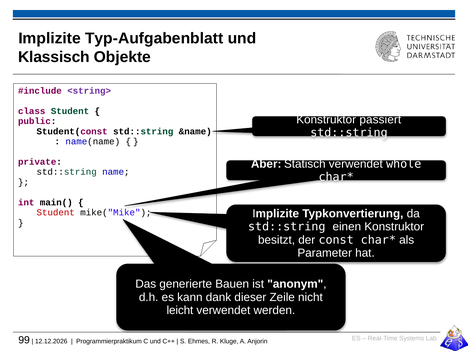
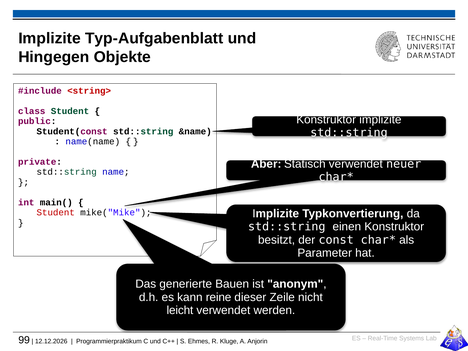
Klassisch: Klassisch -> Hingegen
<string> colour: purple -> red
Konstruktor passiert: passiert -> implizite
whole: whole -> neuer
dank: dank -> reine
